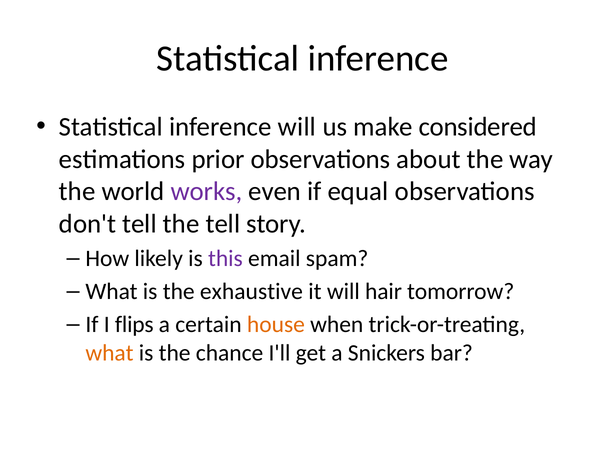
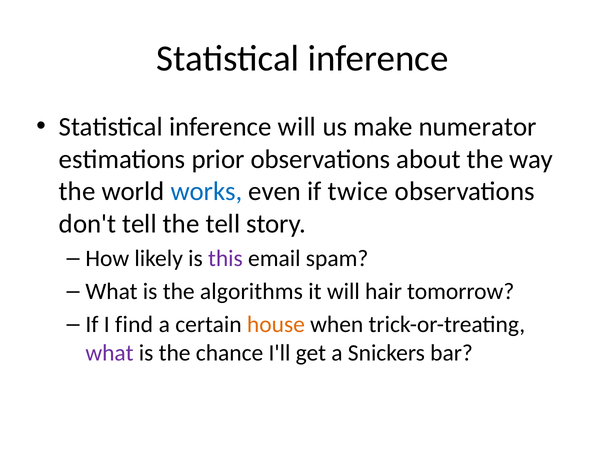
considered: considered -> numerator
works colour: purple -> blue
equal: equal -> twice
exhaustive: exhaustive -> algorithms
flips: flips -> find
what at (110, 353) colour: orange -> purple
